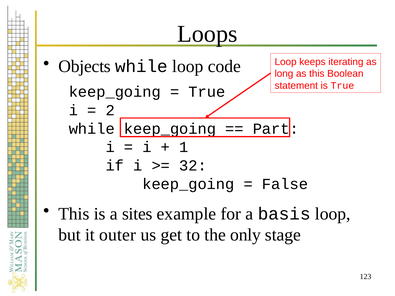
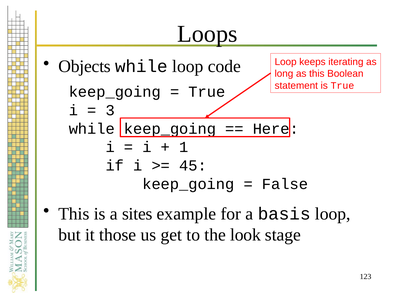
2: 2 -> 3
Part: Part -> Here
32: 32 -> 45
outer: outer -> those
only: only -> look
